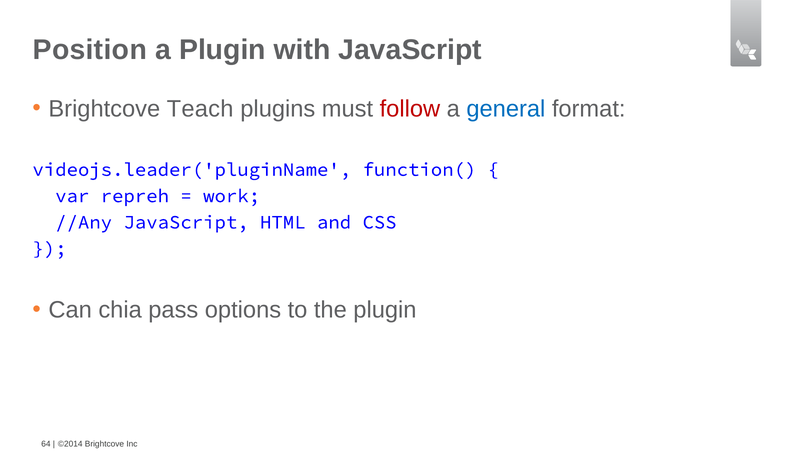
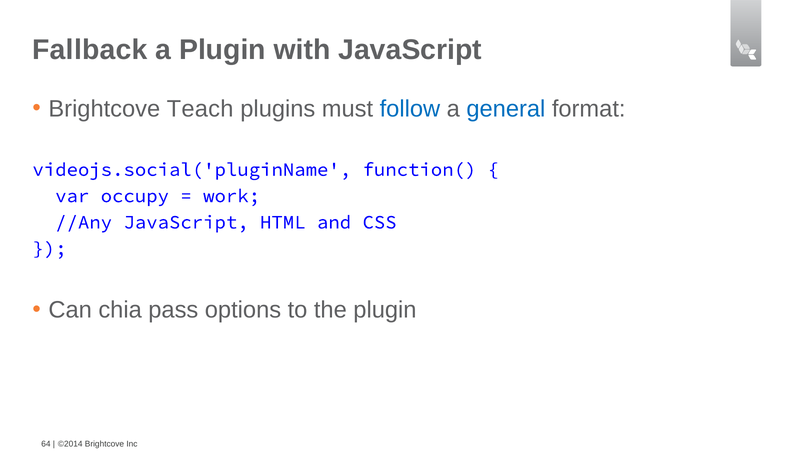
Position: Position -> Fallback
follow colour: red -> blue
videojs.leader('pluginName: videojs.leader('pluginName -> videojs.social('pluginName
repreh: repreh -> occupy
